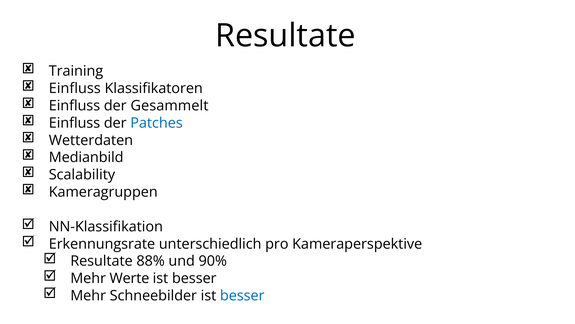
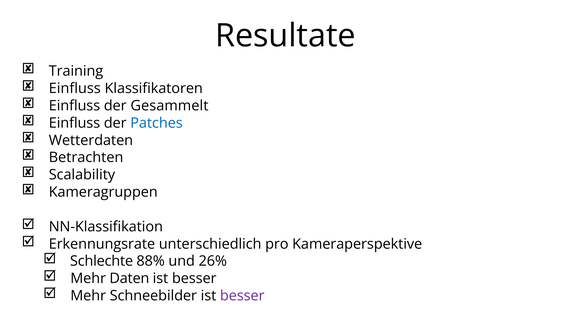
Medianbild: Medianbild -> Betrachten
Resultate at (102, 261): Resultate -> Schlechte
90%: 90% -> 26%
Werte: Werte -> Daten
besser at (242, 295) colour: blue -> purple
